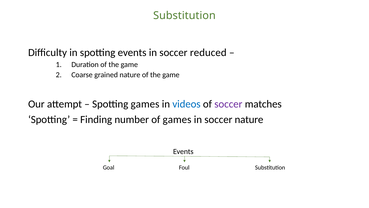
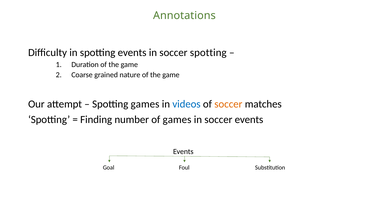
Substitution at (184, 16): Substitution -> Annotations
soccer reduced: reduced -> spotting
soccer at (228, 104) colour: purple -> orange
soccer nature: nature -> events
